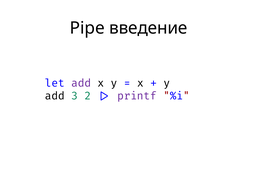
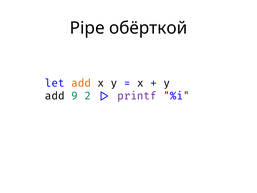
введение: введение -> обёрткой
add at (81, 83) colour: purple -> orange
3: 3 -> 9
